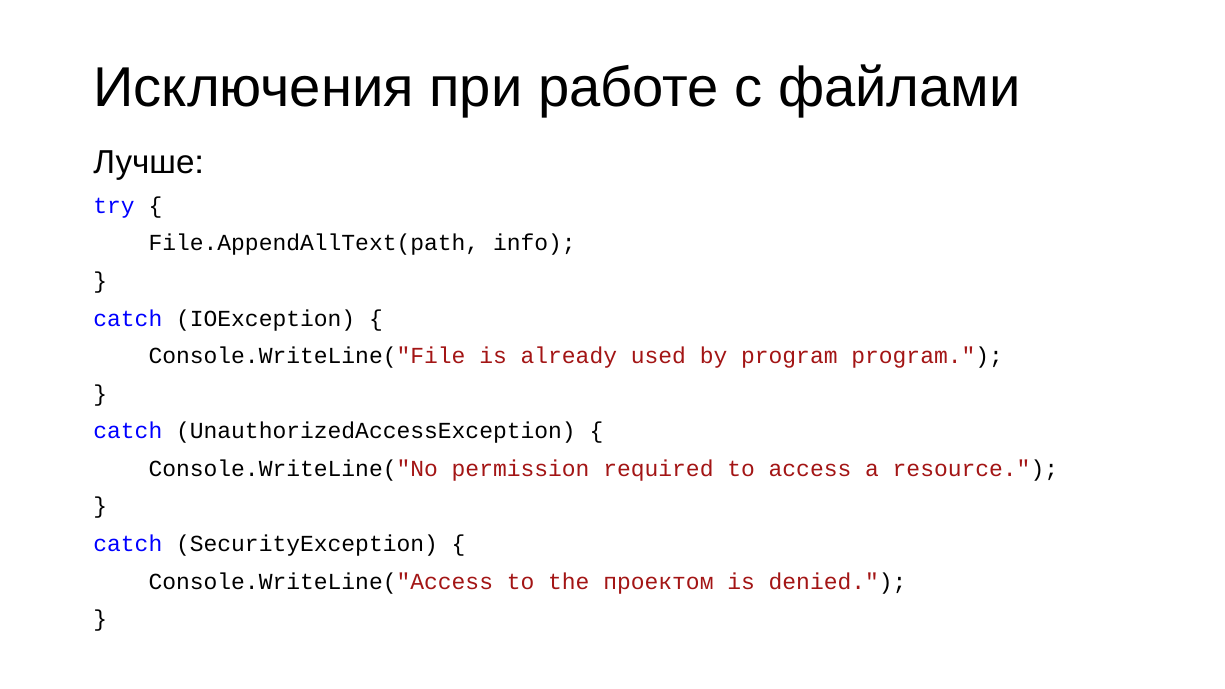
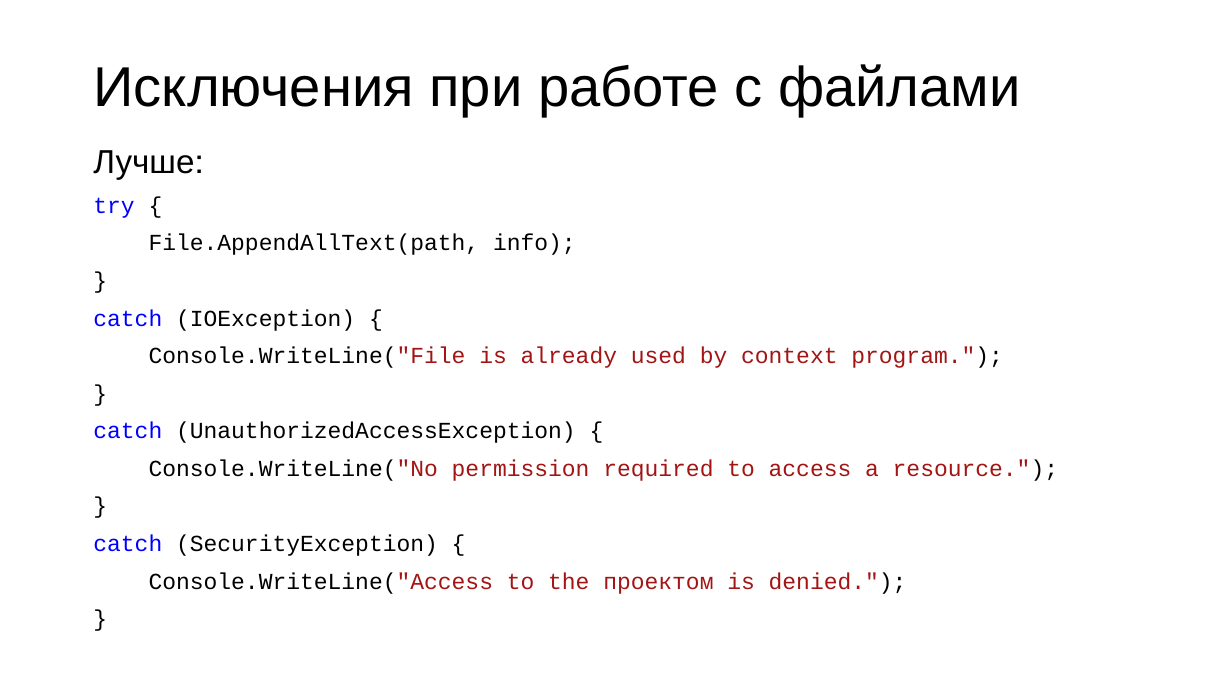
by program: program -> context
